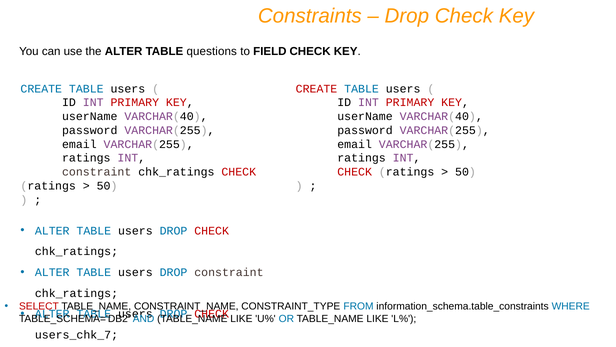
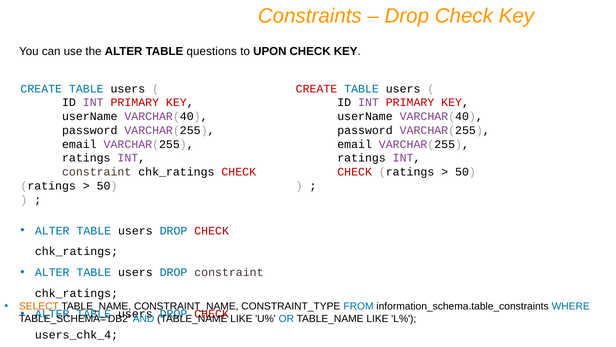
FIELD: FIELD -> UPON
SELECT colour: red -> orange
users_chk_7: users_chk_7 -> users_chk_4
